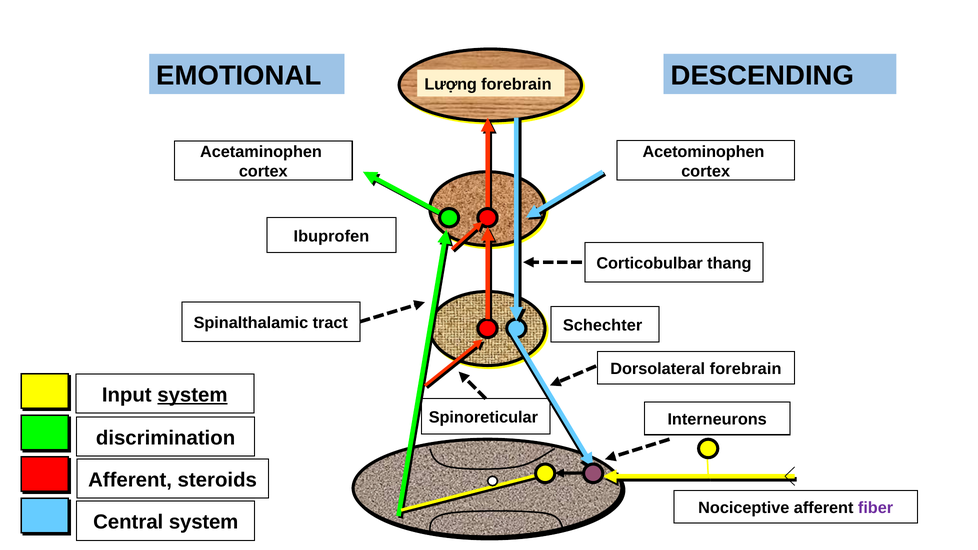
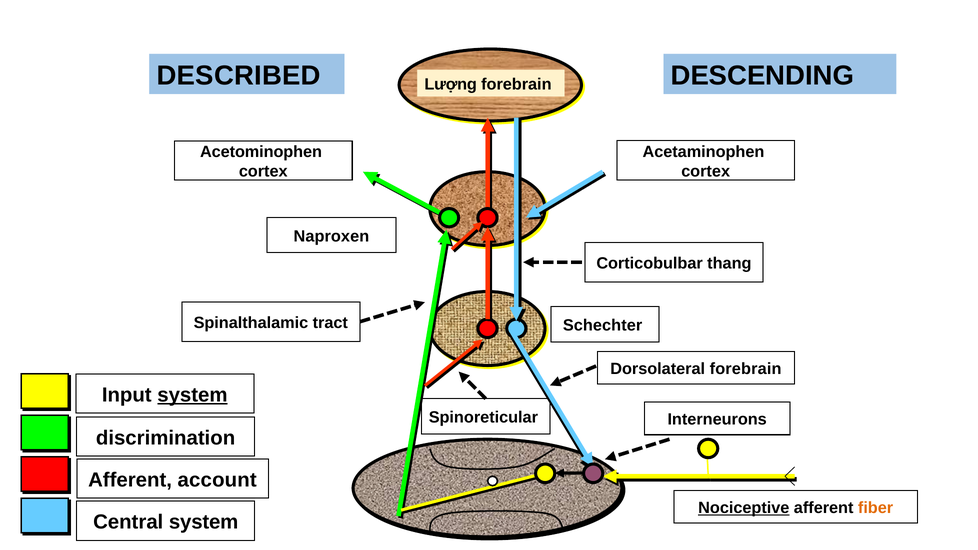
EMOTIONAL: EMOTIONAL -> DESCRIBED
Acetaminophen: Acetaminophen -> Acetominophen
Acetominophen: Acetominophen -> Acetaminophen
Ibuprofen: Ibuprofen -> Naproxen
steroids: steroids -> account
Nociceptive underline: none -> present
fiber colour: purple -> orange
